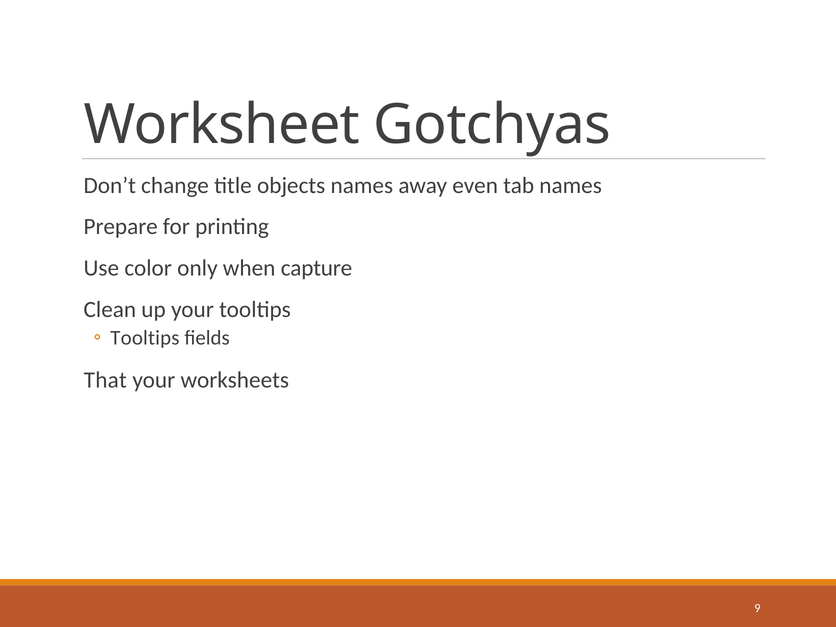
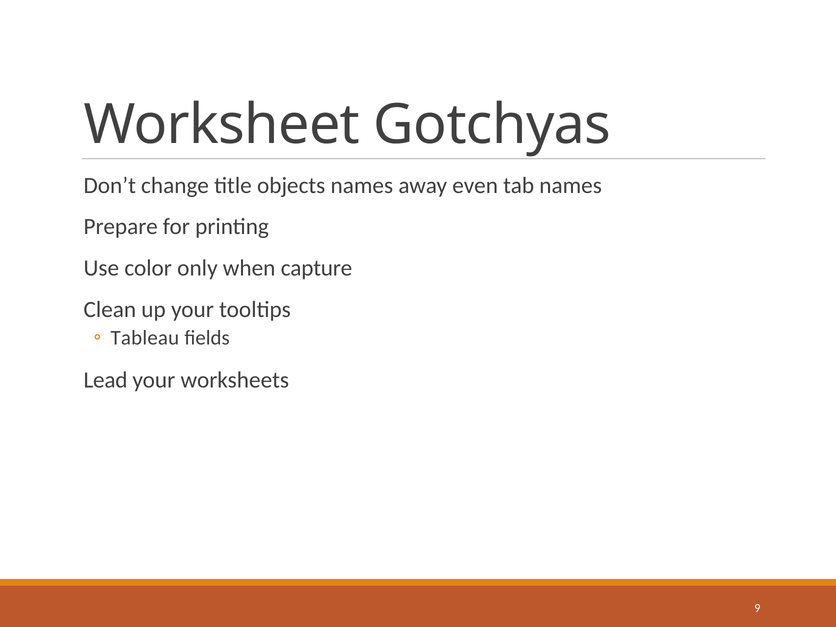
Tooltips at (145, 338): Tooltips -> Tableau
That: That -> Lead
